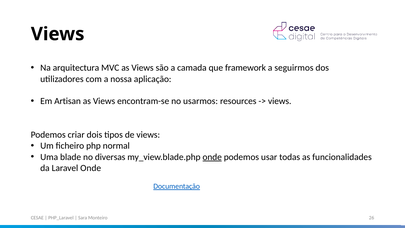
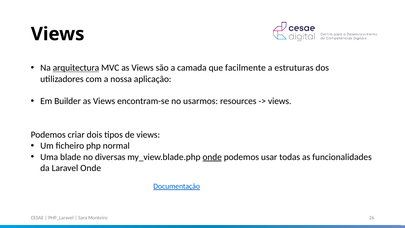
arquitectura underline: none -> present
framework: framework -> facilmente
seguirmos: seguirmos -> estruturas
Artisan: Artisan -> Builder
